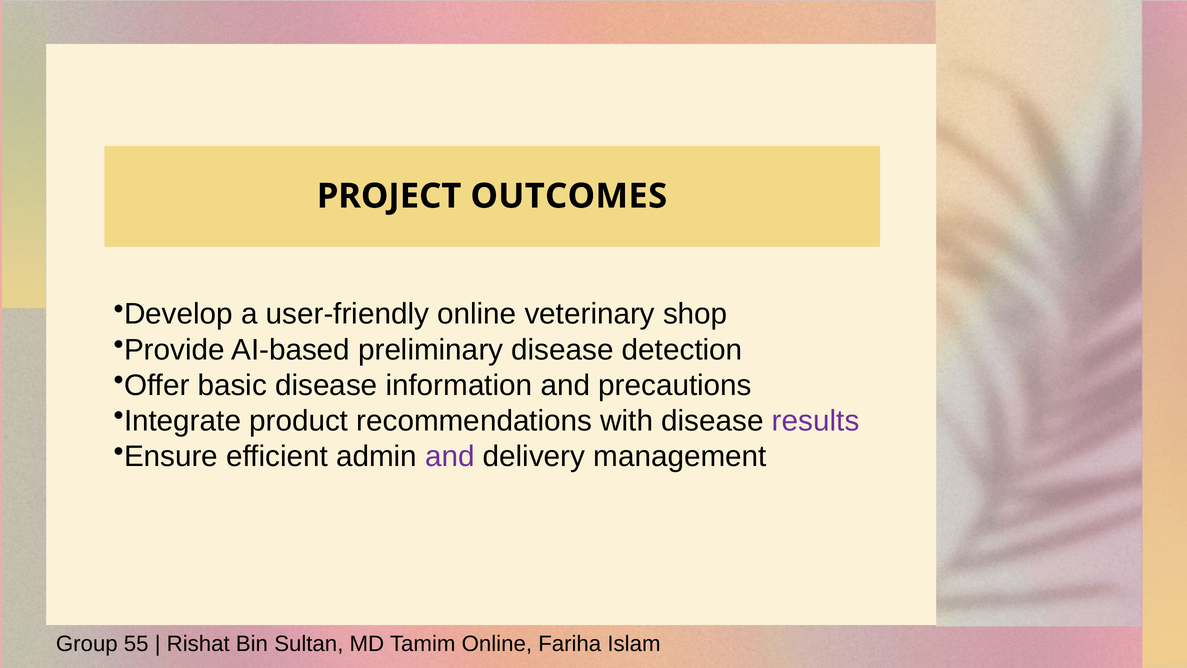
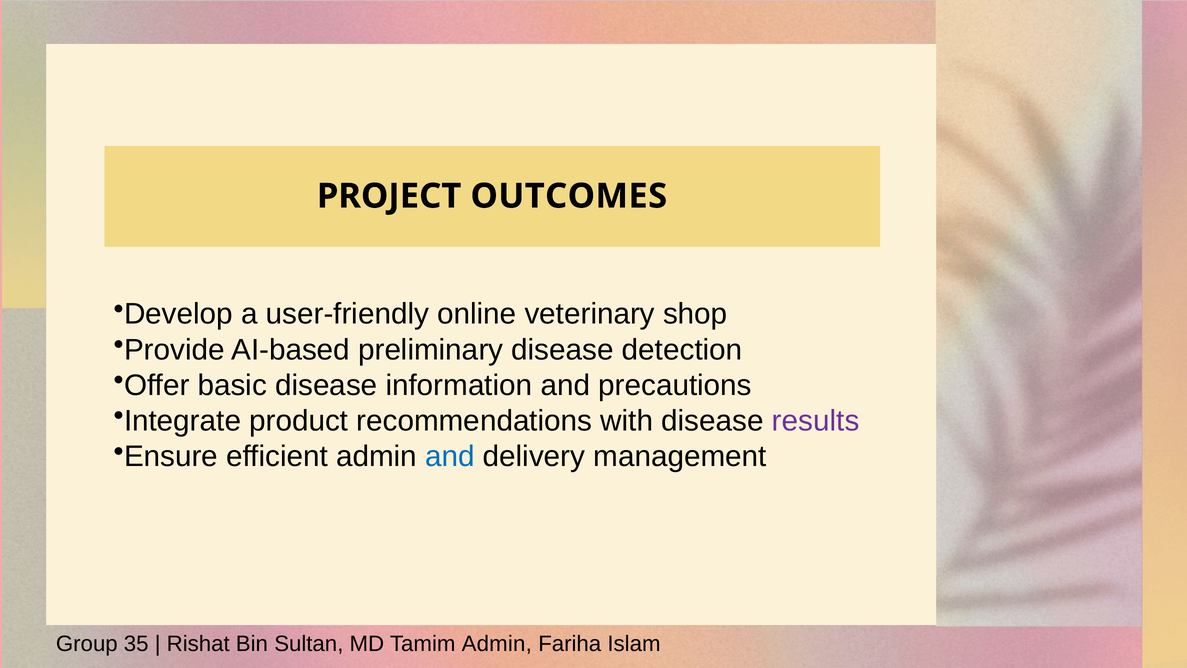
and at (450, 456) colour: purple -> blue
55: 55 -> 35
Tamim Online: Online -> Admin
